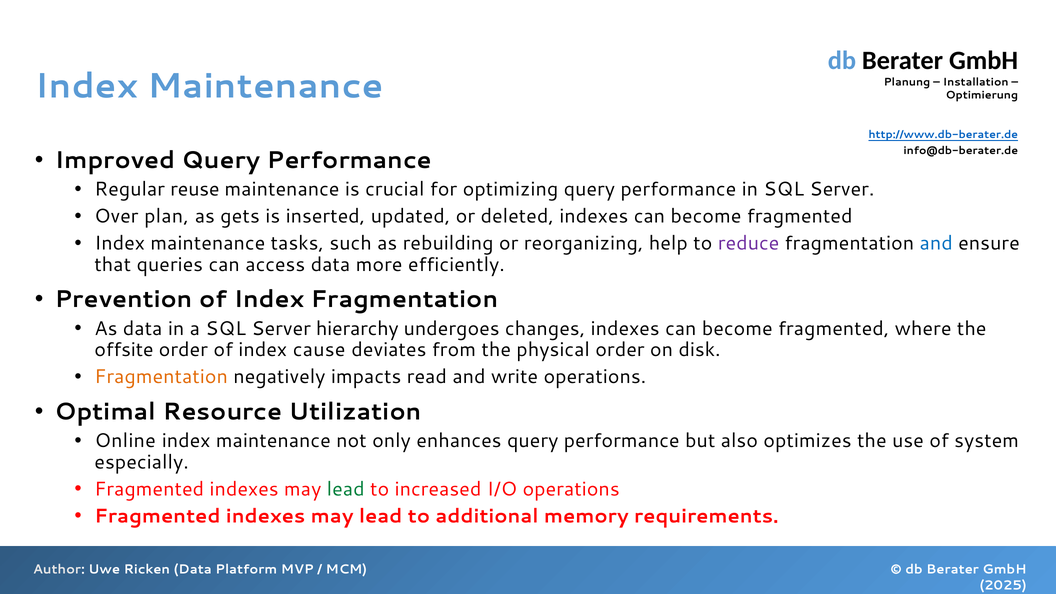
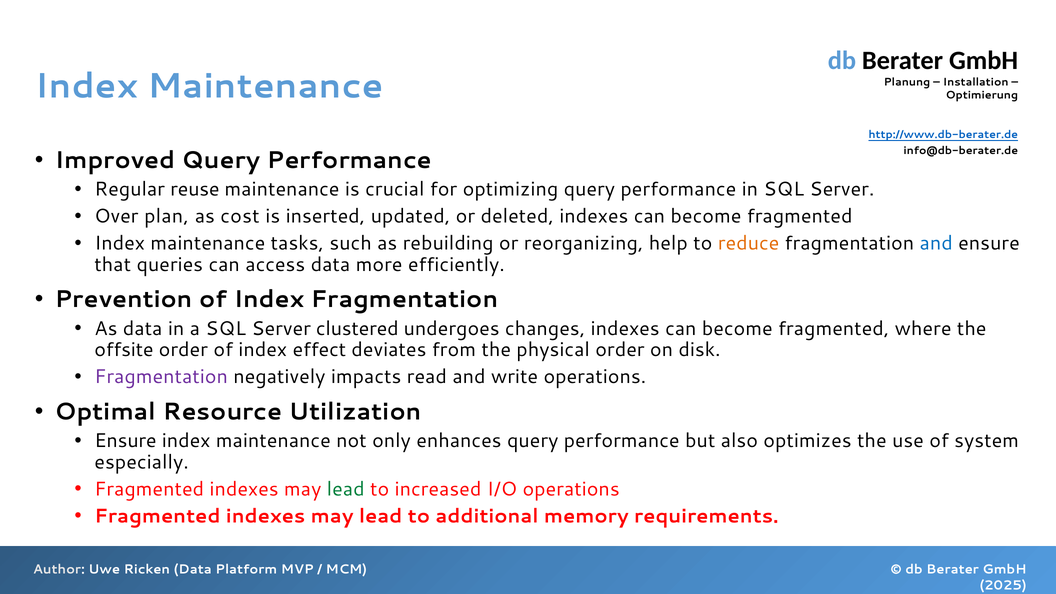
gets: gets -> cost
reduce colour: purple -> orange
hierarchy: hierarchy -> clustered
cause: cause -> effect
Fragmentation at (161, 377) colour: orange -> purple
Online at (125, 441): Online -> Ensure
